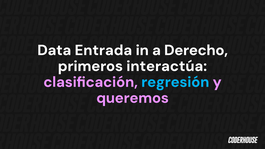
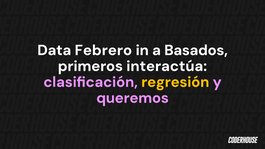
Entrada: Entrada -> Febrero
Derecho: Derecho -> Basados
regresión colour: light blue -> yellow
